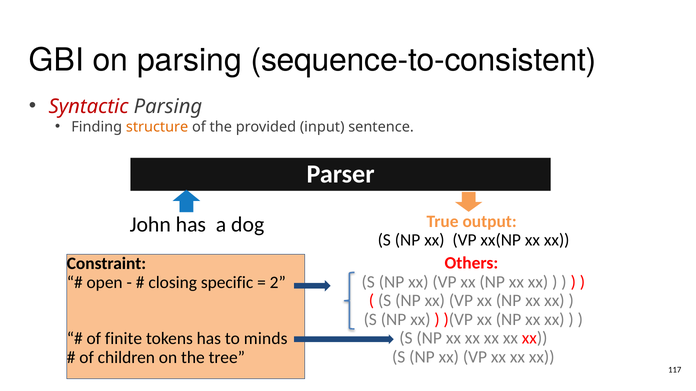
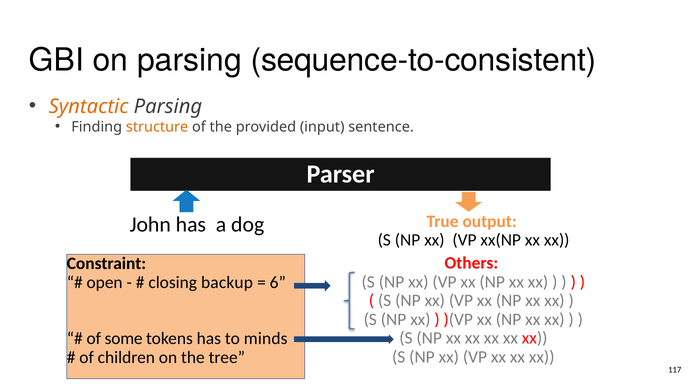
Syntactic colour: red -> orange
specific: specific -> backup
2: 2 -> 6
finite: finite -> some
